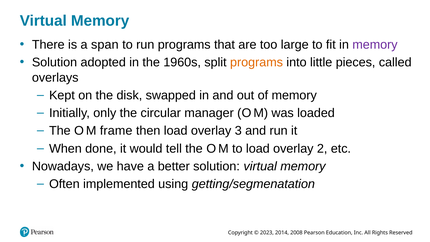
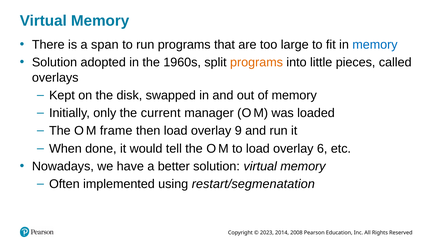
memory at (375, 45) colour: purple -> blue
circular: circular -> current
3: 3 -> 9
2: 2 -> 6
getting/segmenatation: getting/segmenatation -> restart/segmenatation
